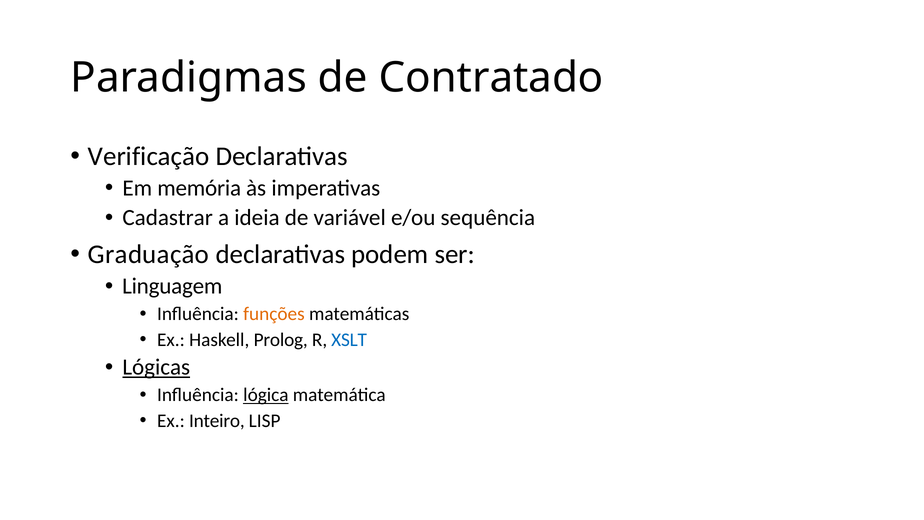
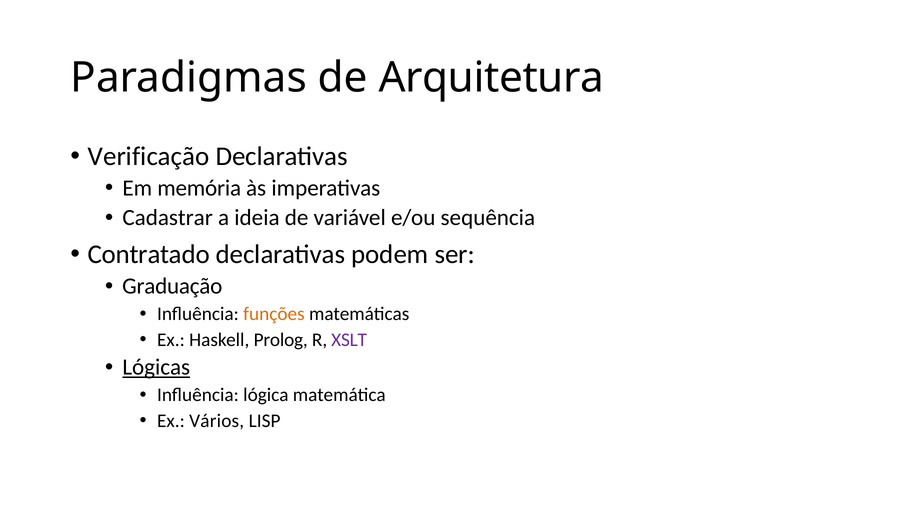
Contratado: Contratado -> Arquitetura
Graduação: Graduação -> Contratado
Linguagem: Linguagem -> Graduação
XSLT colour: blue -> purple
lógica underline: present -> none
Inteiro: Inteiro -> Vários
